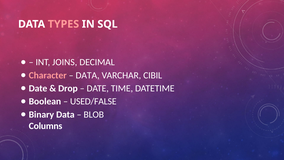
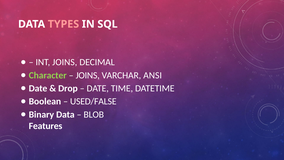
Character colour: pink -> light green
DATA at (88, 75): DATA -> JOINS
CIBIL: CIBIL -> ANSI
Columns: Columns -> Features
